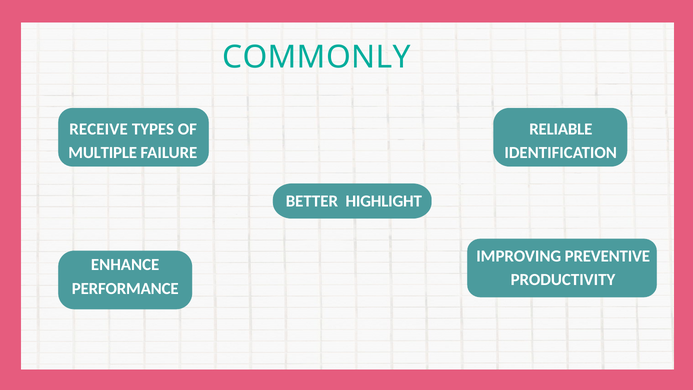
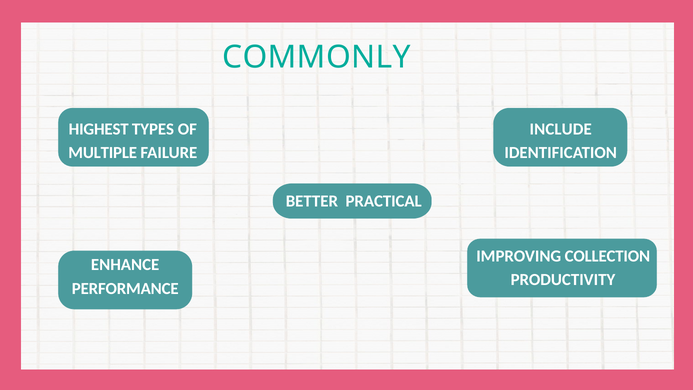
RECEIVE: RECEIVE -> HIGHEST
RELIABLE: RELIABLE -> INCLUDE
HIGHLIGHT: HIGHLIGHT -> PRACTICAL
PREVENTIVE: PREVENTIVE -> COLLECTION
